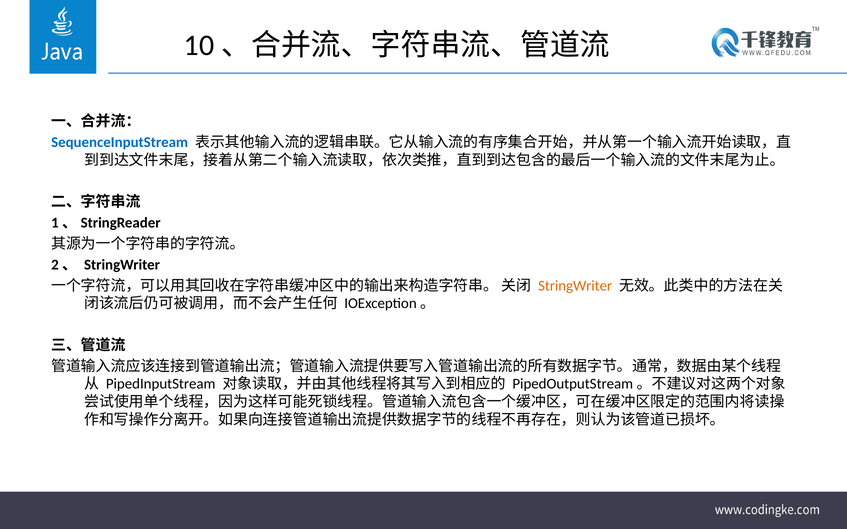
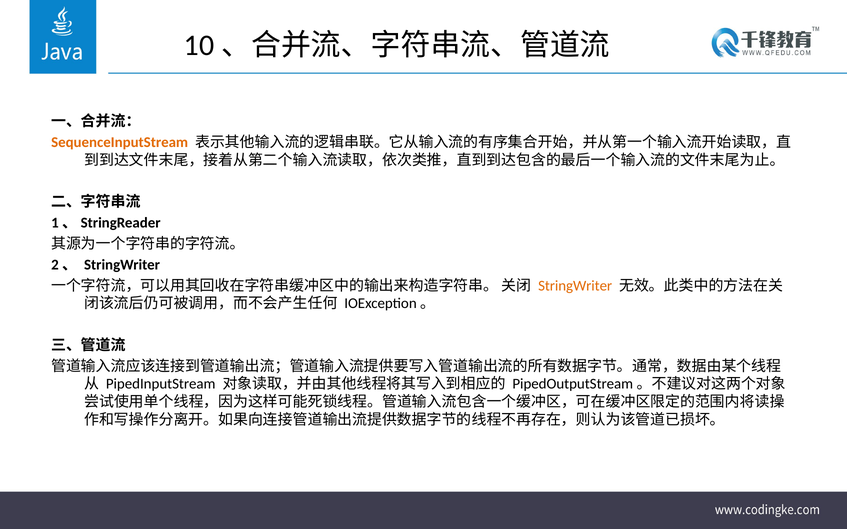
SequenceInputStream colour: blue -> orange
